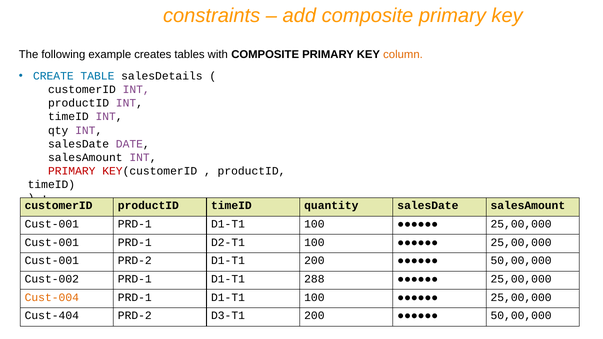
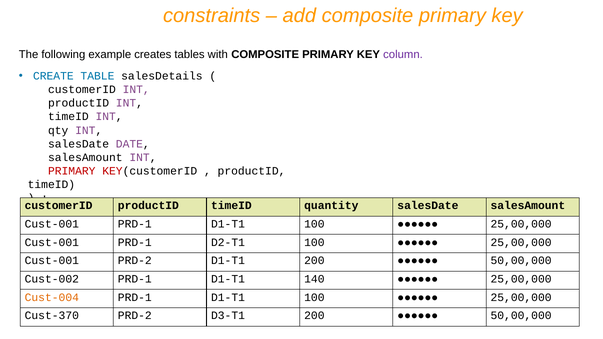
column colour: orange -> purple
288: 288 -> 140
Cust-404: Cust-404 -> Cust-370
